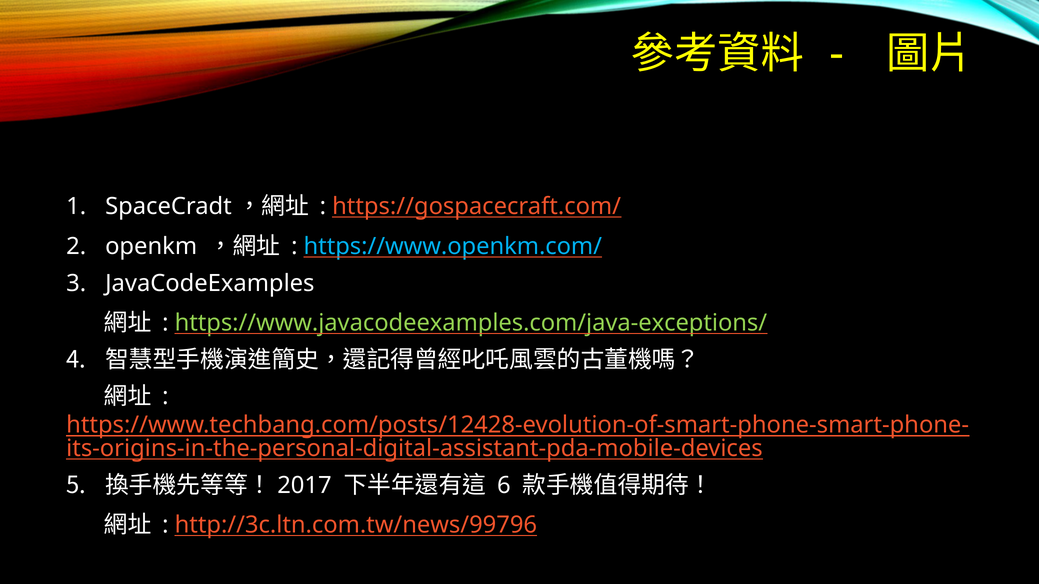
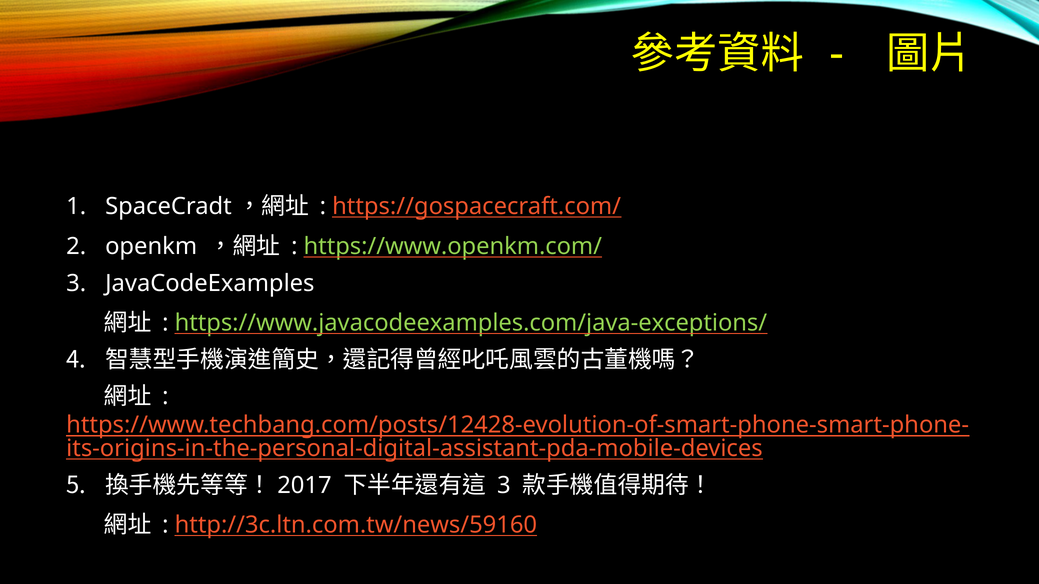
https://www.openkm.com/ colour: light blue -> light green
6 at (504, 486): 6 -> 3
http://3c.ltn.com.tw/news/99796: http://3c.ltn.com.tw/news/99796 -> http://3c.ltn.com.tw/news/59160
